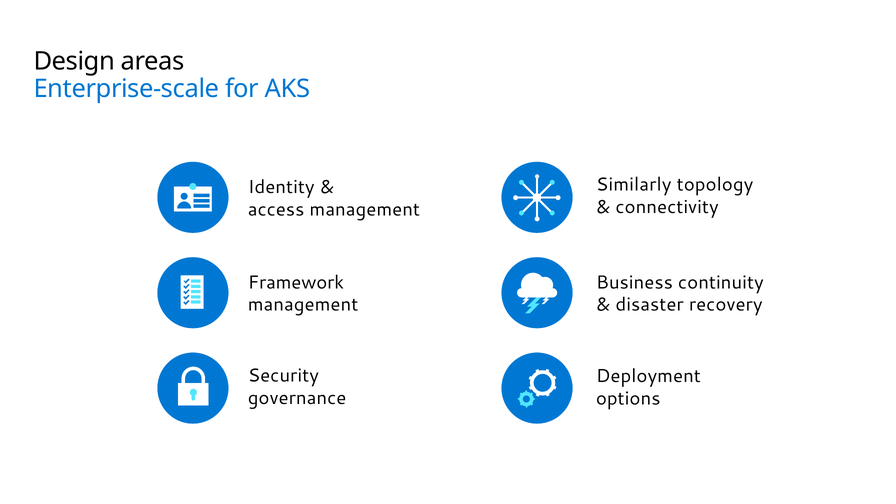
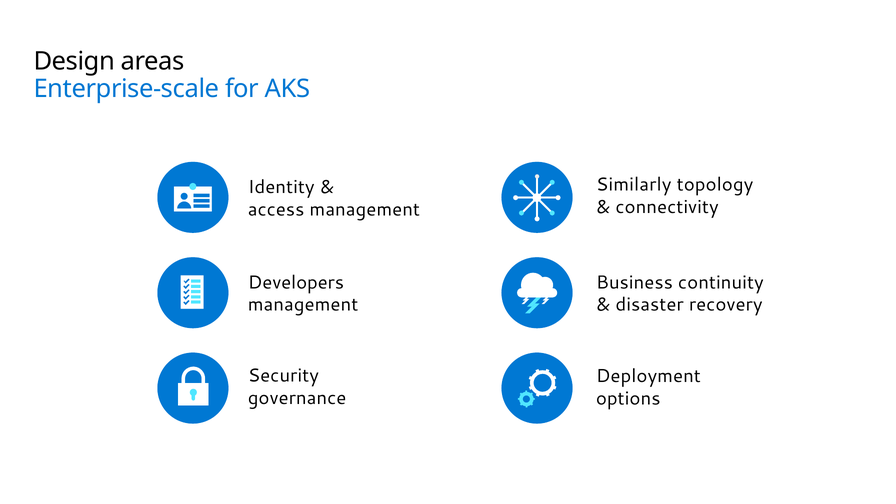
Framework: Framework -> Developers
